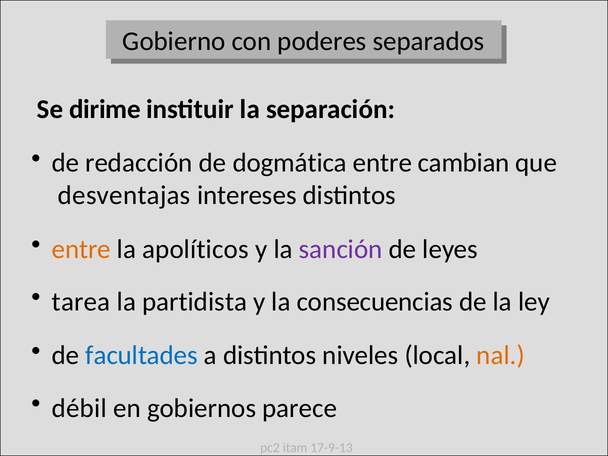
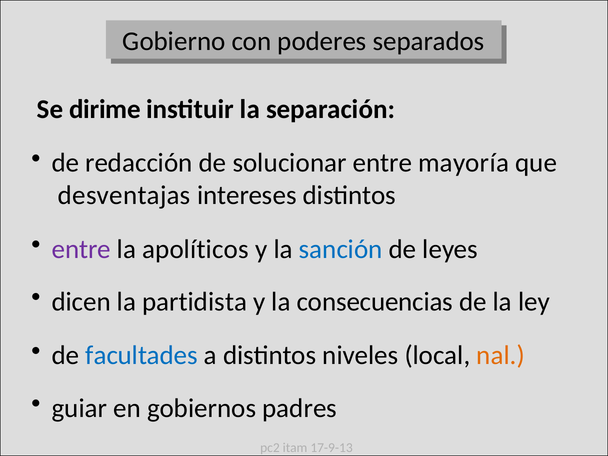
dogmática: dogmática -> solucionar
cambian: cambian -> mayoría
entre at (81, 249) colour: orange -> purple
sanción colour: purple -> blue
tarea: tarea -> dicen
débil: débil -> guiar
parece: parece -> padres
